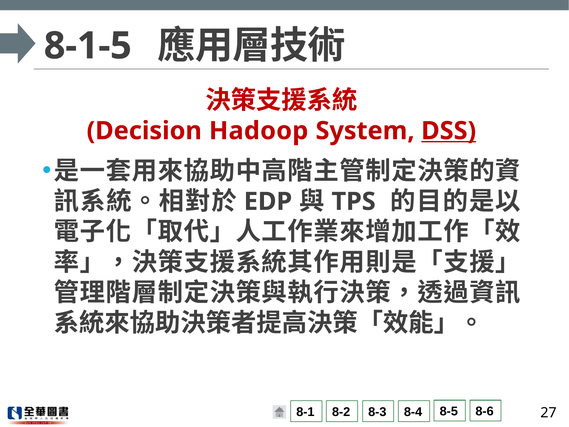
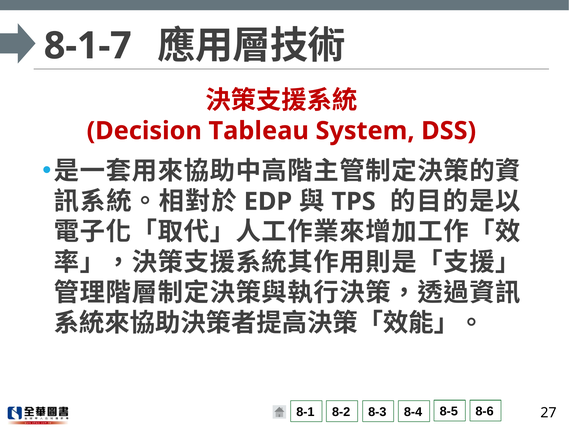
8-1-5: 8-1-5 -> 8-1-7
Hadoop: Hadoop -> Tableau
DSS underline: present -> none
